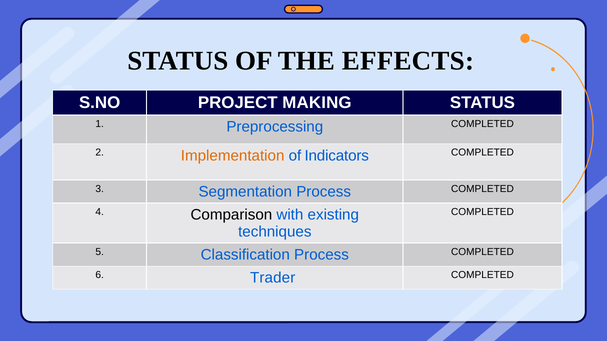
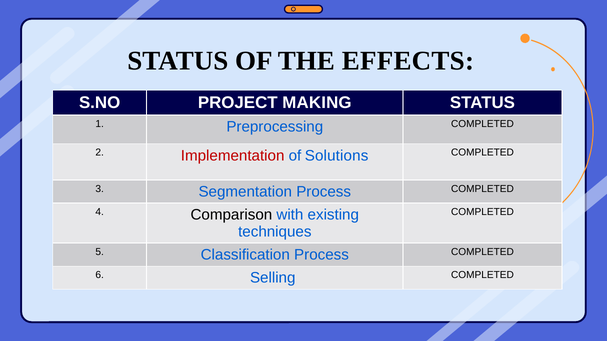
Implementation colour: orange -> red
Indicators: Indicators -> Solutions
Trader: Trader -> Selling
